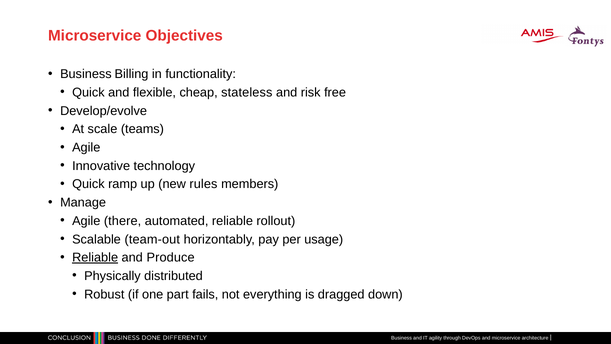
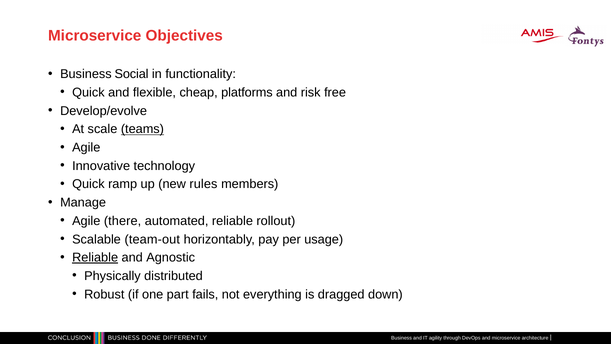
Billing: Billing -> Social
stateless: stateless -> platforms
teams underline: none -> present
Produce: Produce -> Agnostic
